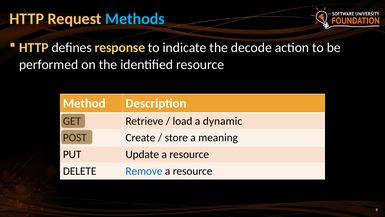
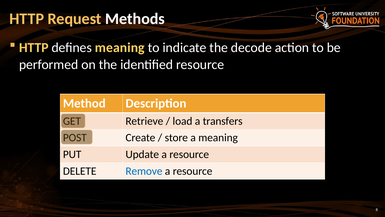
Methods colour: light blue -> white
defines response: response -> meaning
dynamic: dynamic -> transfers
